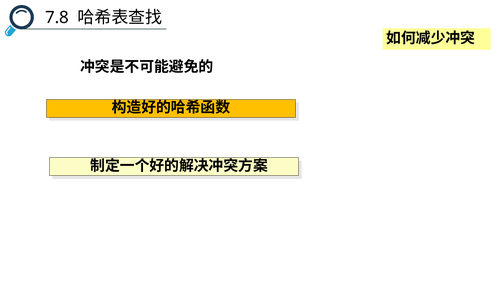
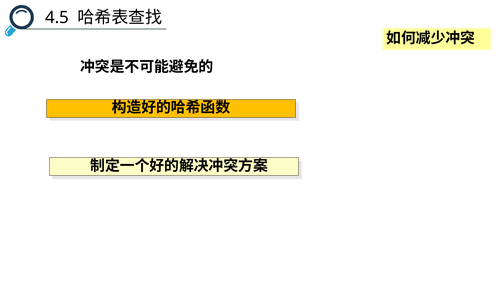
7.8: 7.8 -> 4.5
